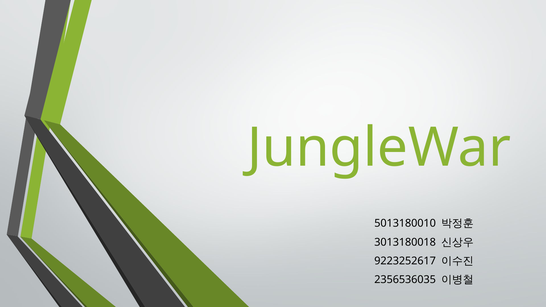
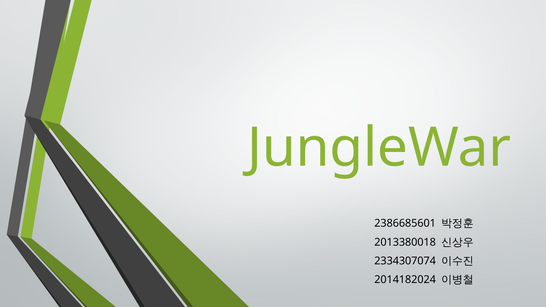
5013180010: 5013180010 -> 2386685601
3013180018: 3013180018 -> 2013380018
9223252617: 9223252617 -> 2334307074
2356536035: 2356536035 -> 2014182024
